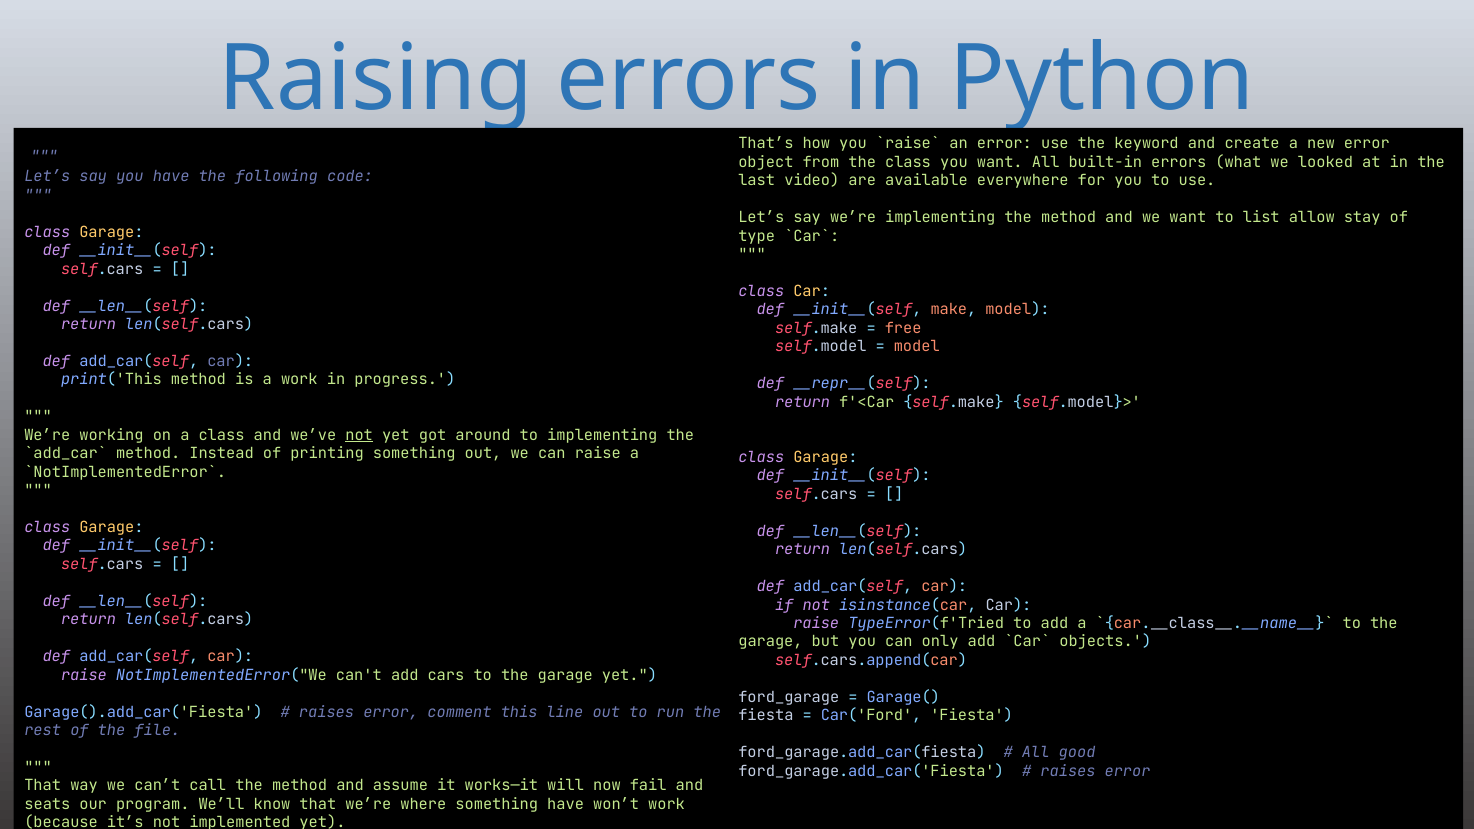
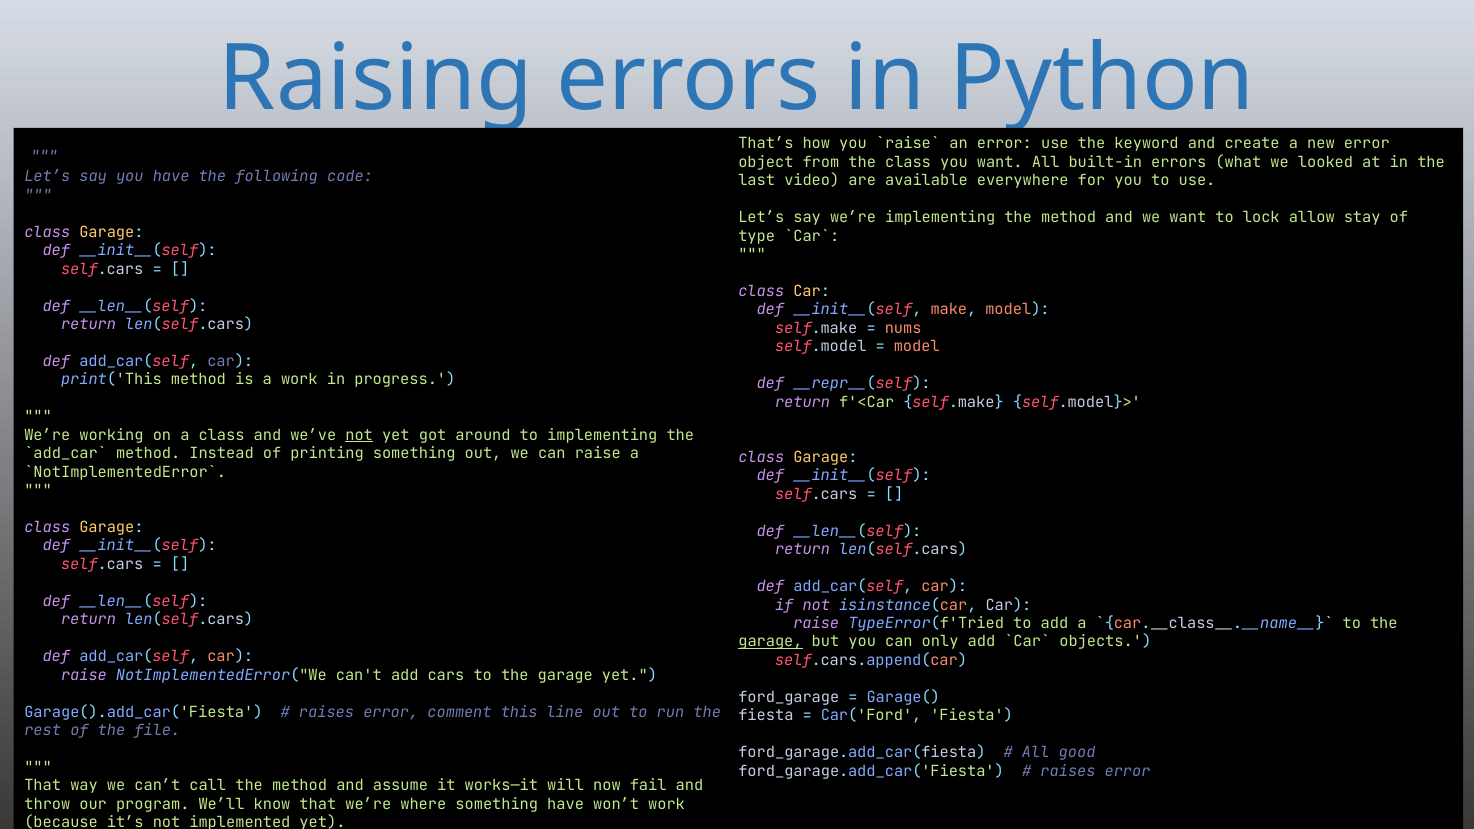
list: list -> lock
free: free -> nums
garage at (771, 642) underline: none -> present
seats: seats -> throw
